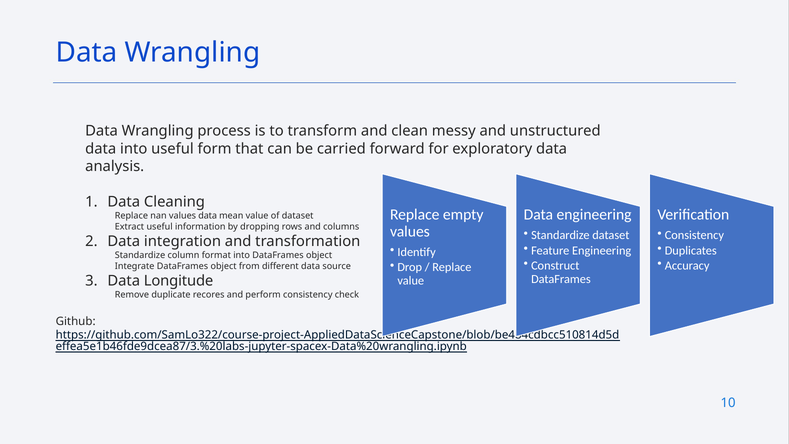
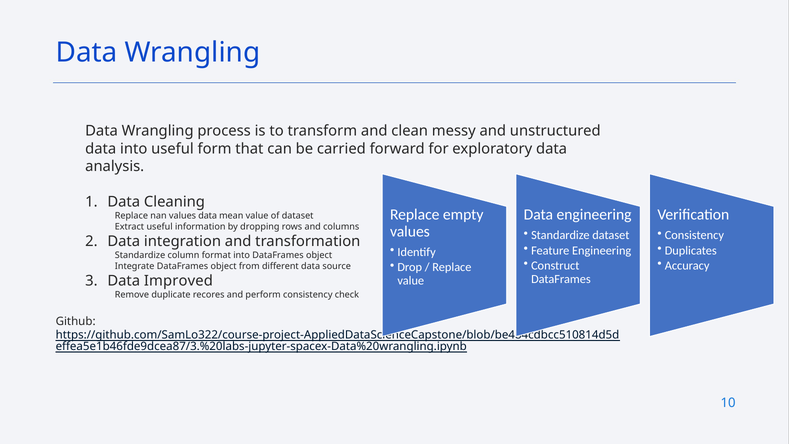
Longitude: Longitude -> Improved
